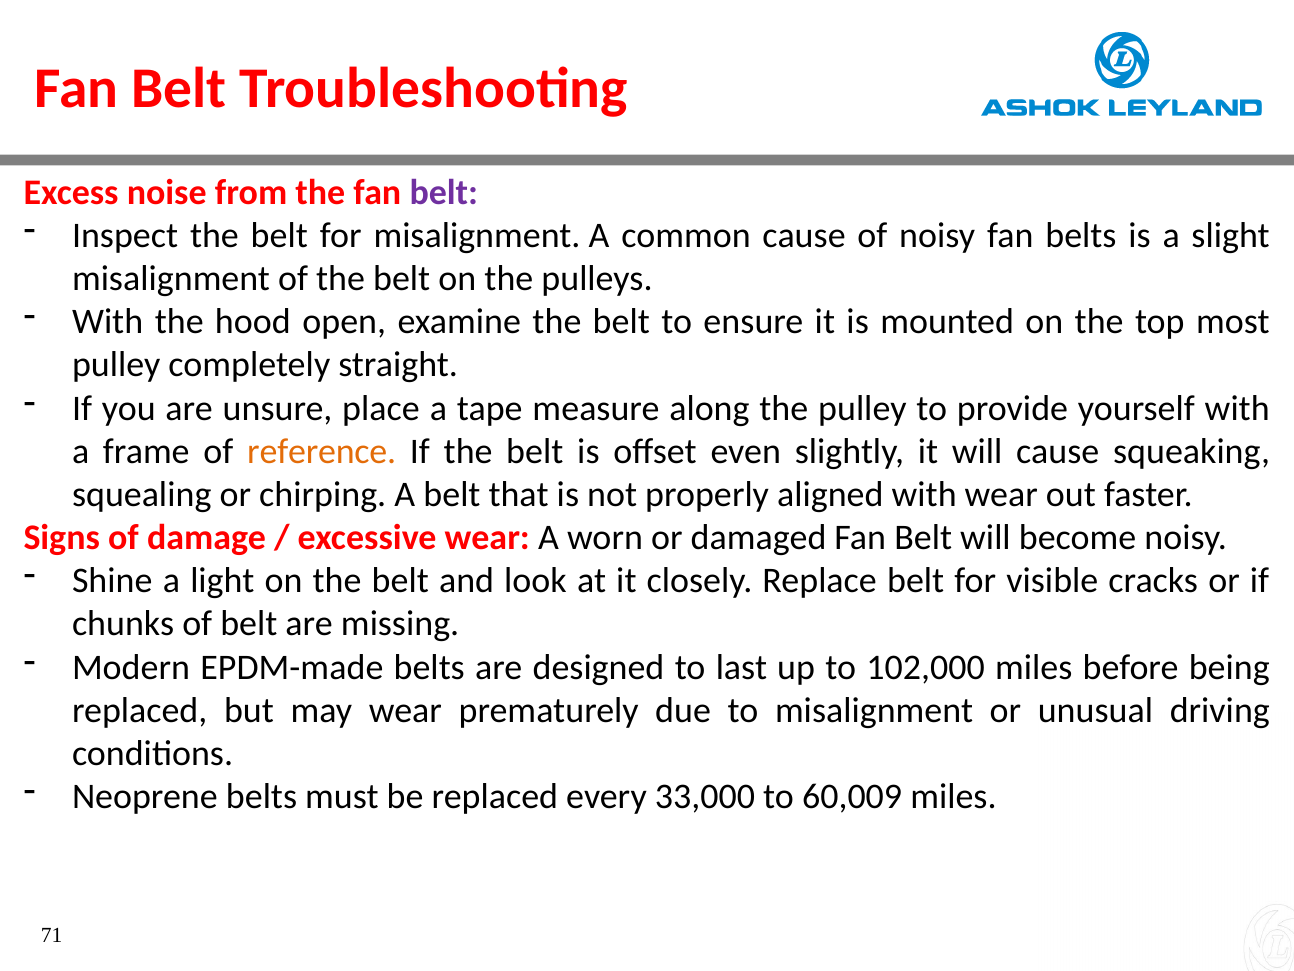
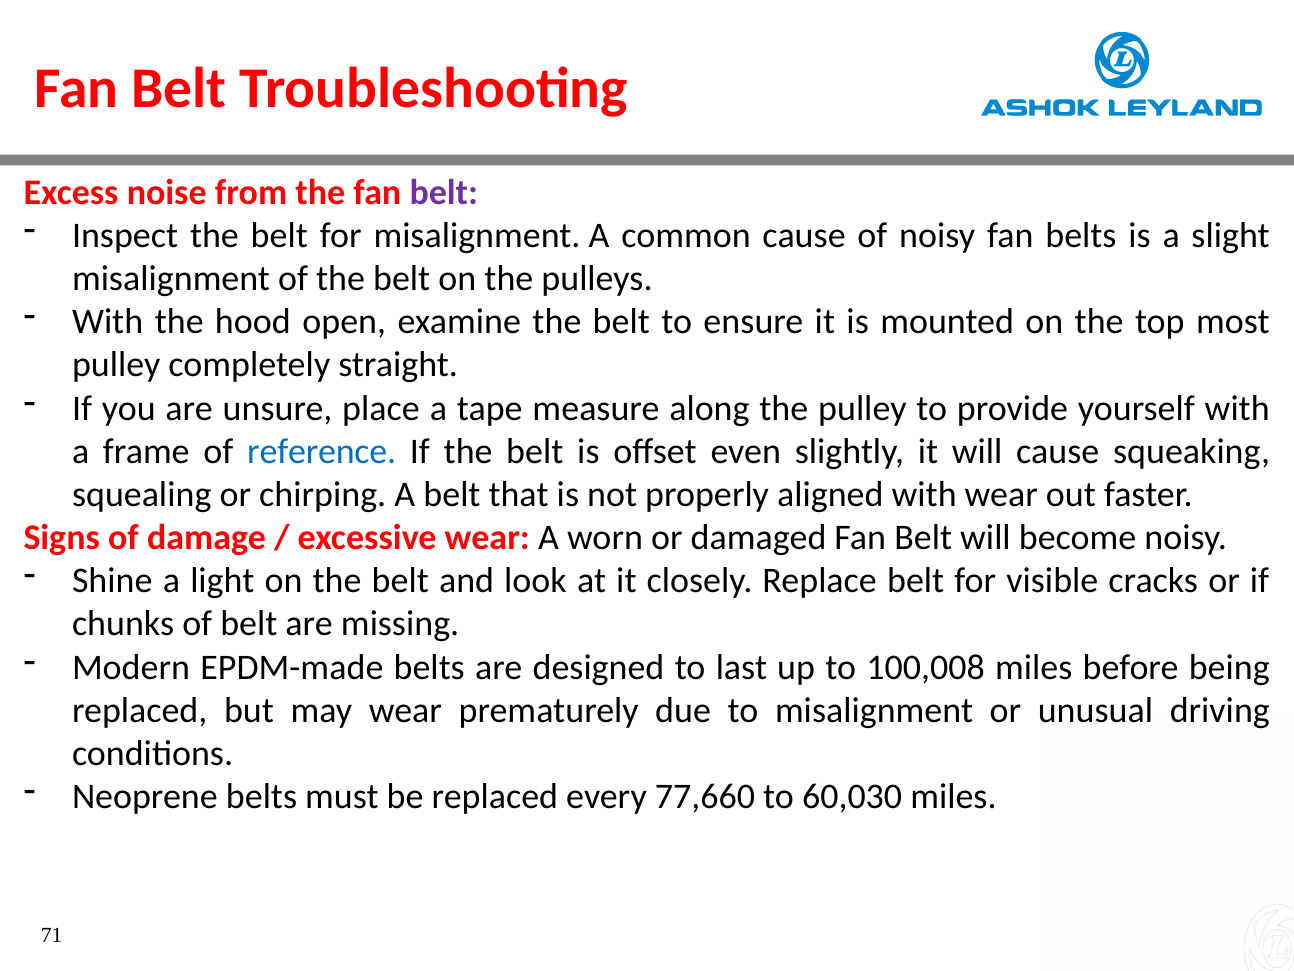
reference colour: orange -> blue
102,000: 102,000 -> 100,008
33,000: 33,000 -> 77,660
60,009: 60,009 -> 60,030
